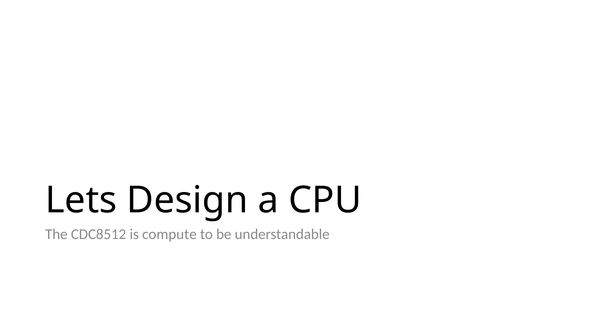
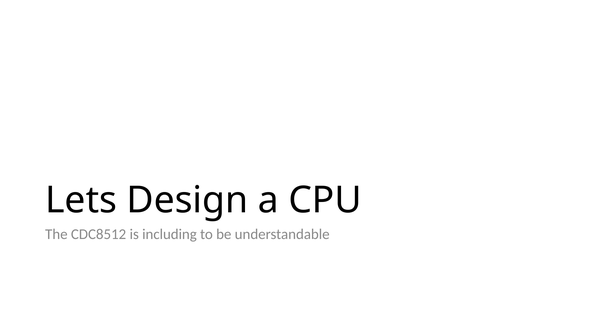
compute: compute -> including
